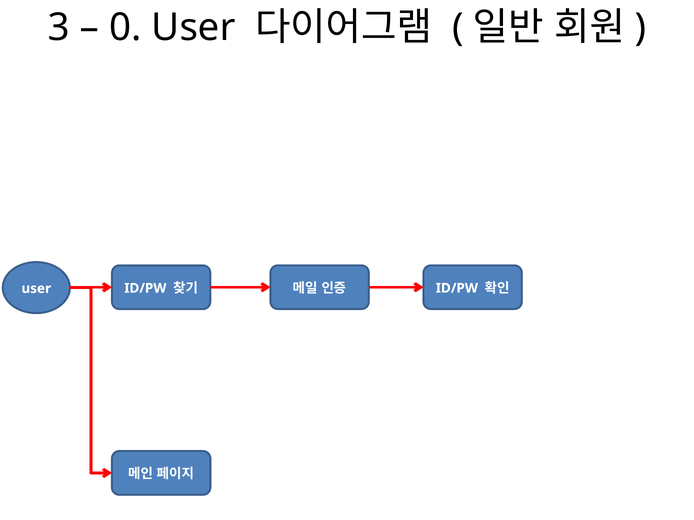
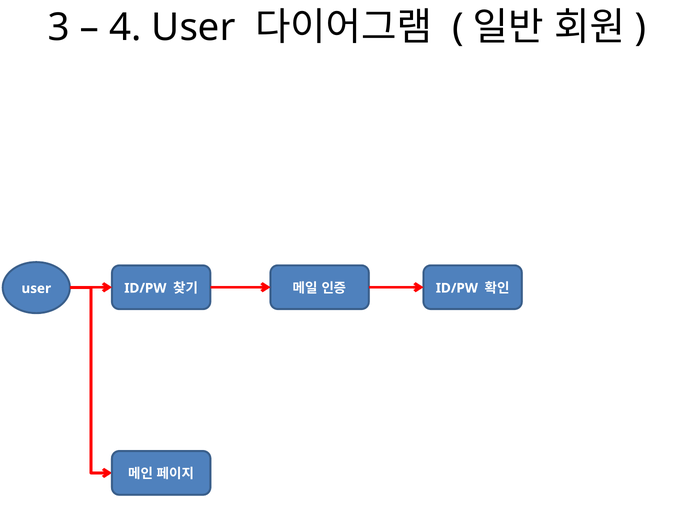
0: 0 -> 4
